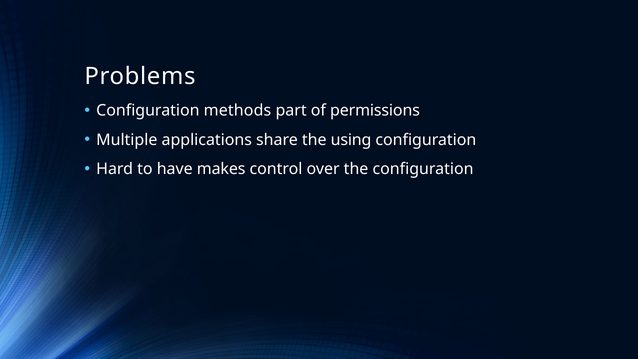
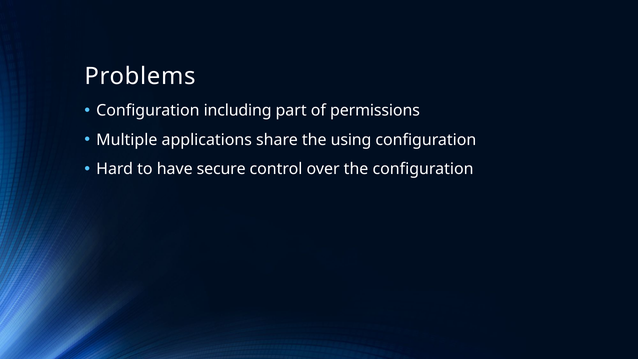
methods: methods -> including
makes: makes -> secure
